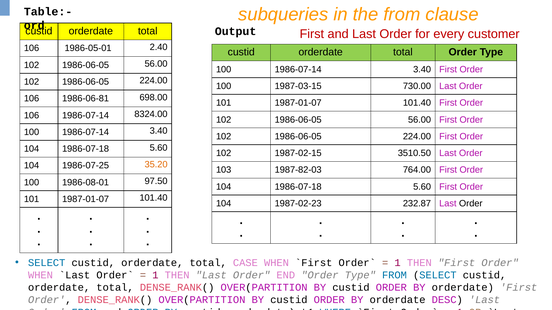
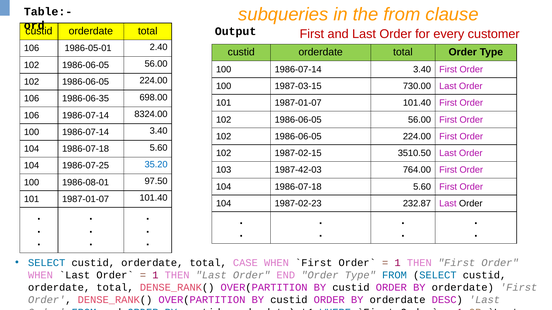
1986-06-81: 1986-06-81 -> 1986-06-35
35.20 colour: orange -> blue
1987-82-03: 1987-82-03 -> 1987-42-03
